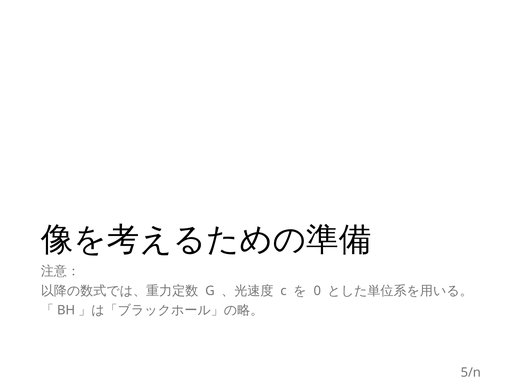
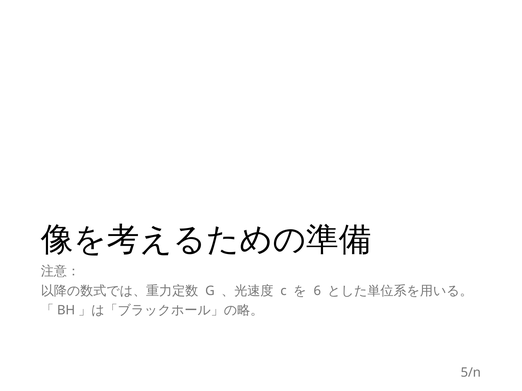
0: 0 -> 6
